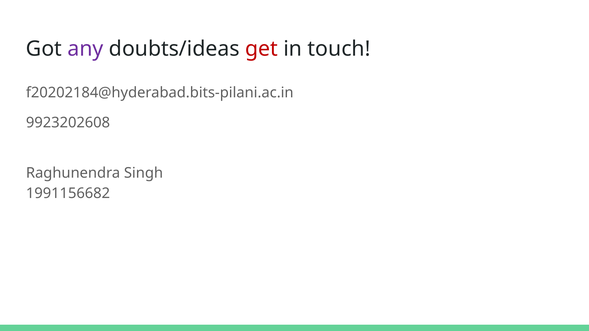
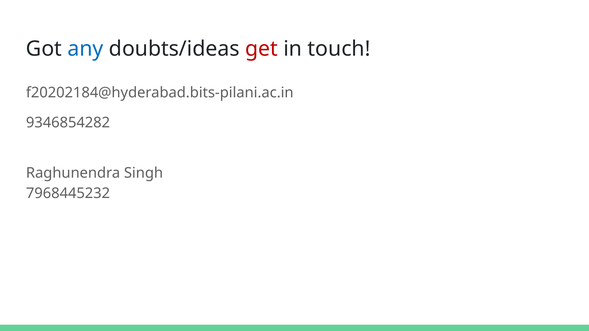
any colour: purple -> blue
9923202608: 9923202608 -> 9346854282
1991156682: 1991156682 -> 7968445232
